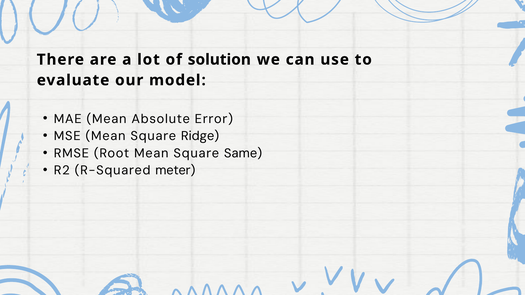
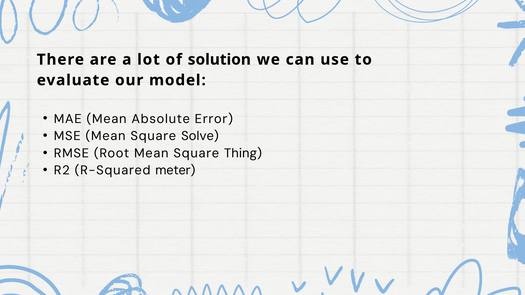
Ridge: Ridge -> Solve
Same: Same -> Thing
